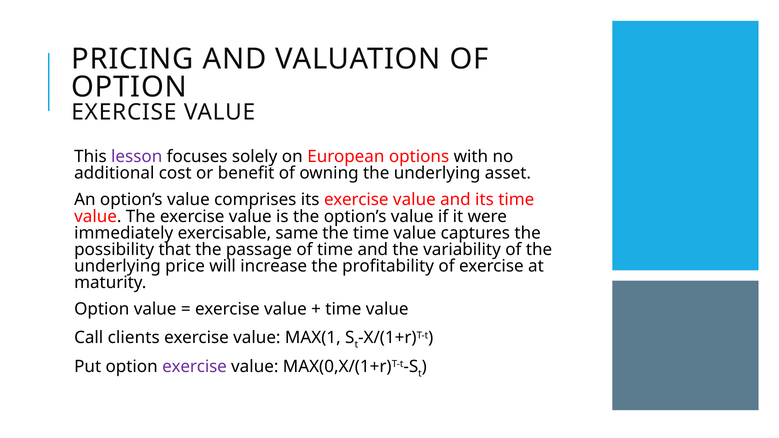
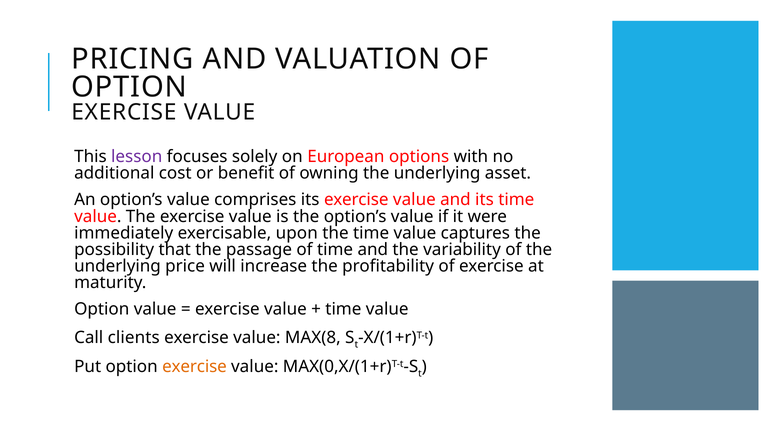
same: same -> upon
MAX(1: MAX(1 -> MAX(8
exercise at (194, 367) colour: purple -> orange
